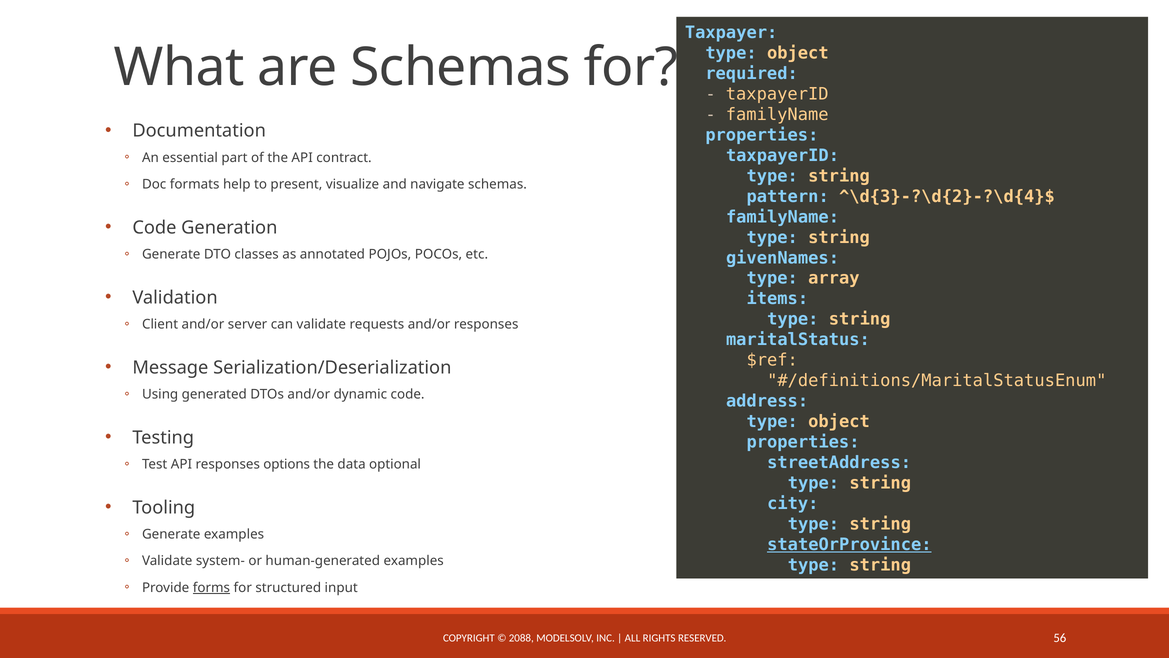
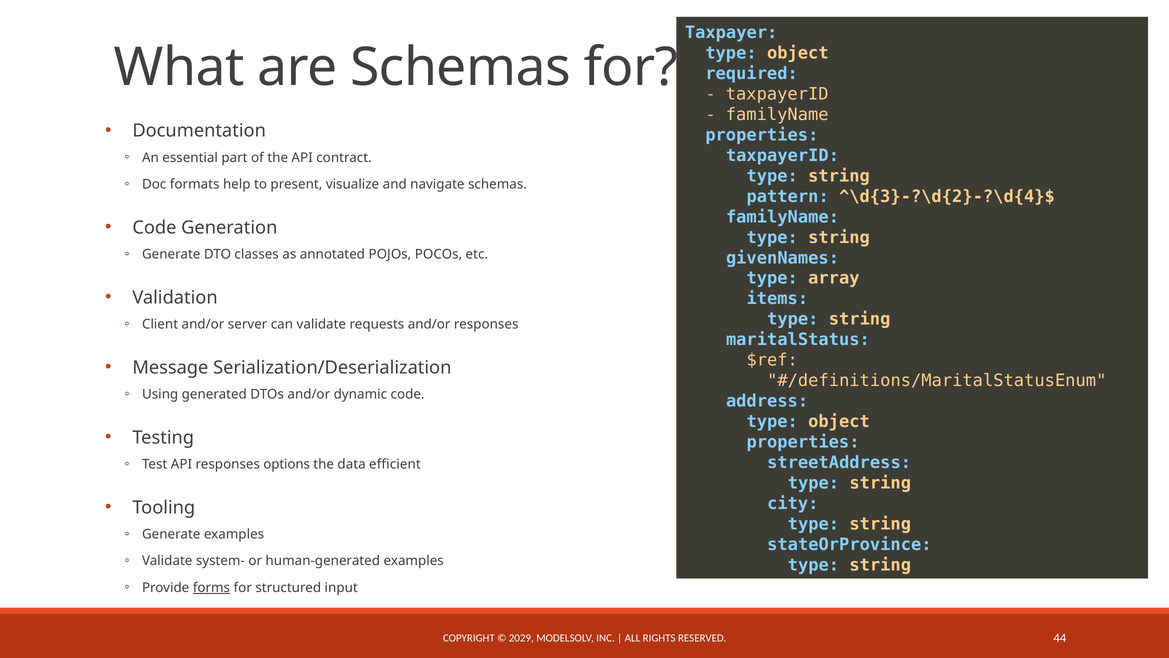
optional: optional -> efficient
stateOrProvince underline: present -> none
2088: 2088 -> 2029
56: 56 -> 44
